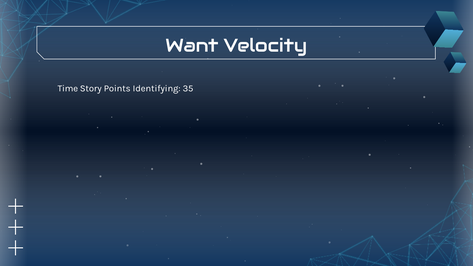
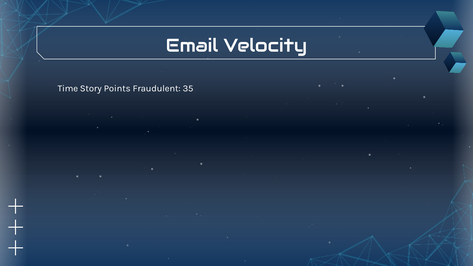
Want: Want -> Email
Identifying: Identifying -> Fraudulent
